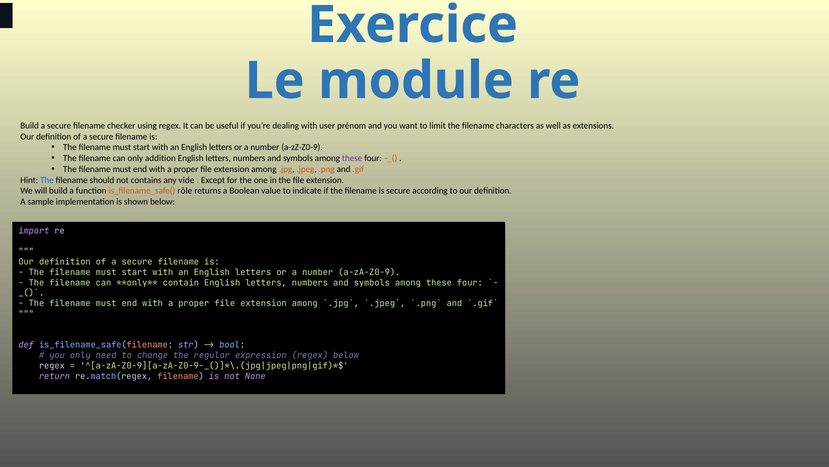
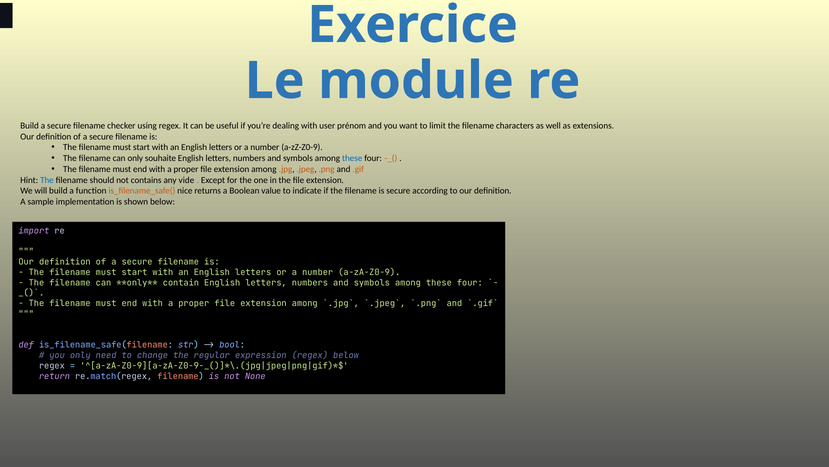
addition: addition -> souhaite
these at (352, 158) colour: purple -> blue
rôle: rôle -> nice
